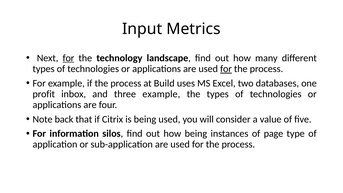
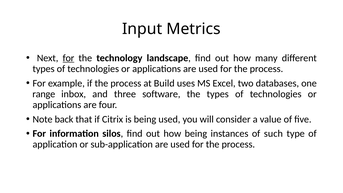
for at (226, 69) underline: present -> none
profit: profit -> range
three example: example -> software
page: page -> such
